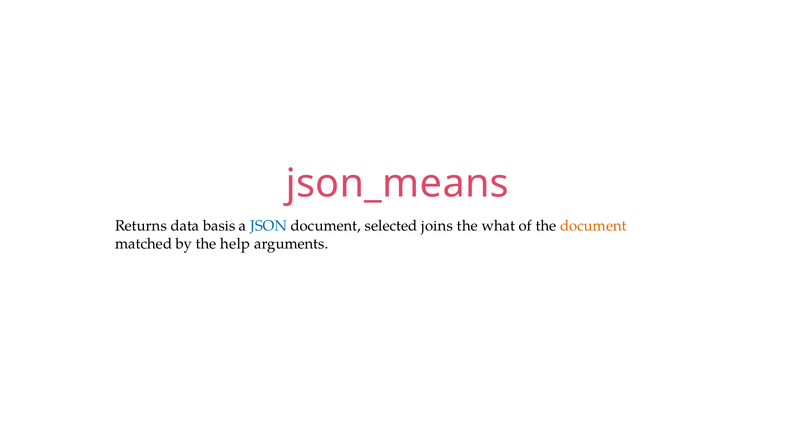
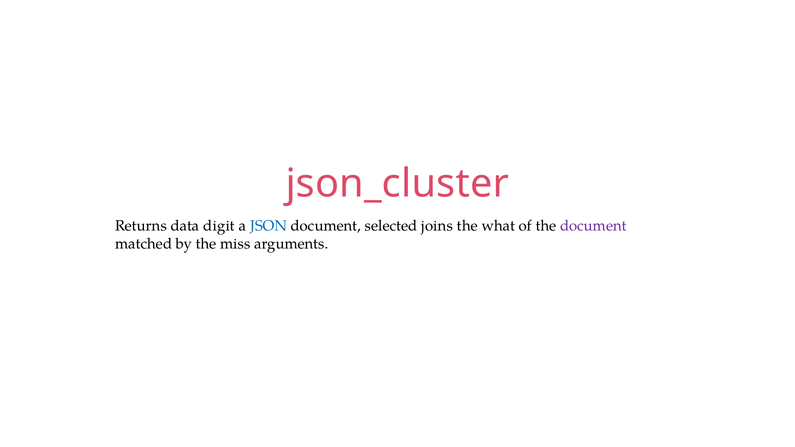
json_means: json_means -> json_cluster
basis: basis -> digit
document at (593, 226) colour: orange -> purple
help: help -> miss
